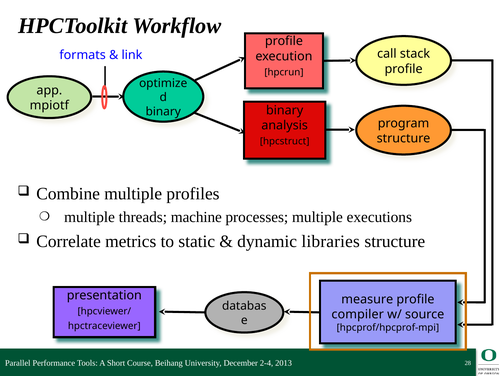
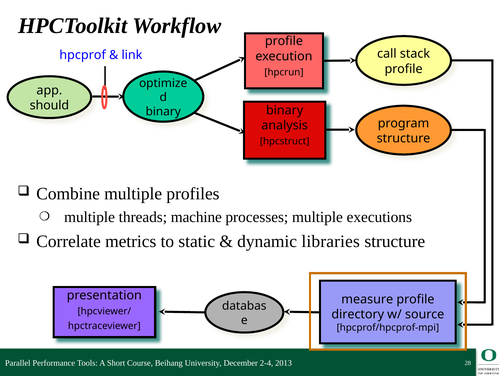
formats: formats -> hpcprof
mpiotf: mpiotf -> should
compiler: compiler -> directory
